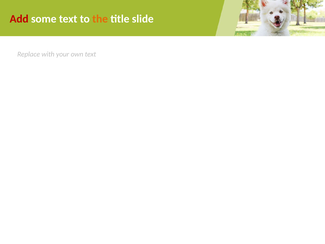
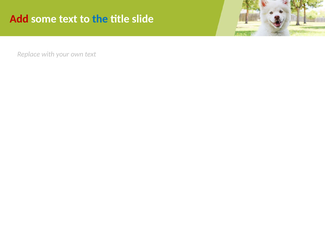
the colour: orange -> blue
